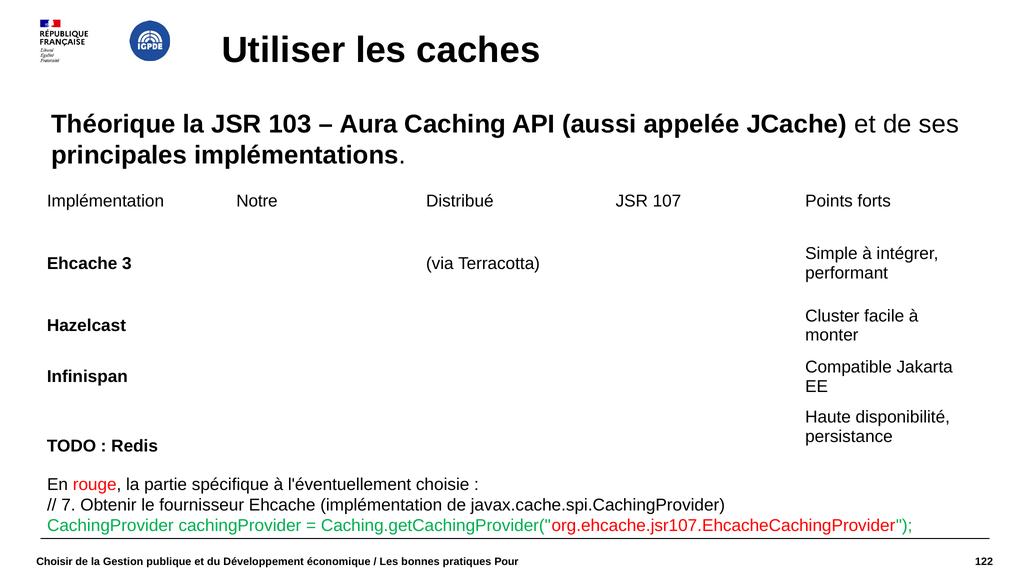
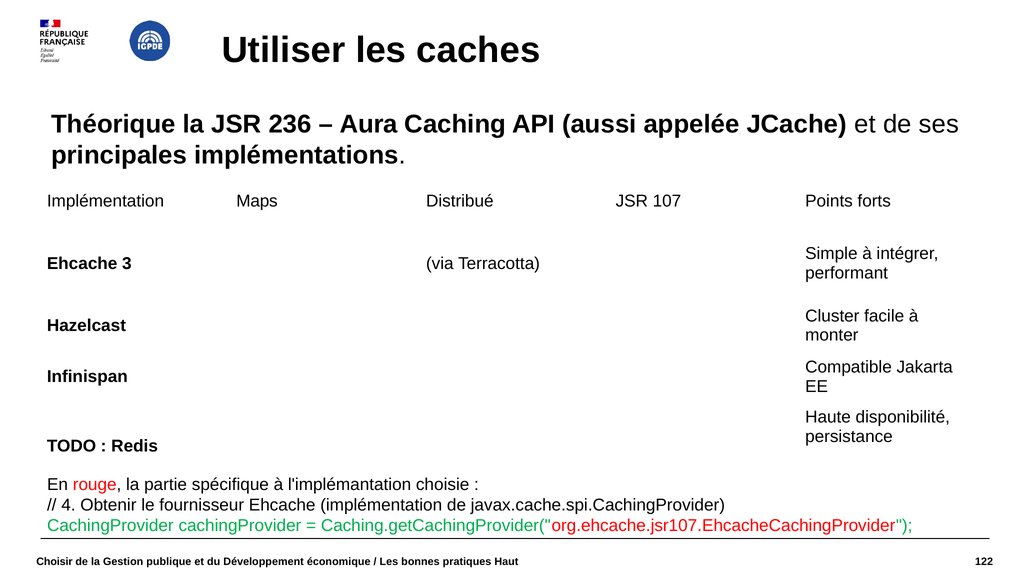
103: 103 -> 236
Notre: Notre -> Maps
l'éventuellement: l'éventuellement -> l'implémantation
7: 7 -> 4
Pour: Pour -> Haut
